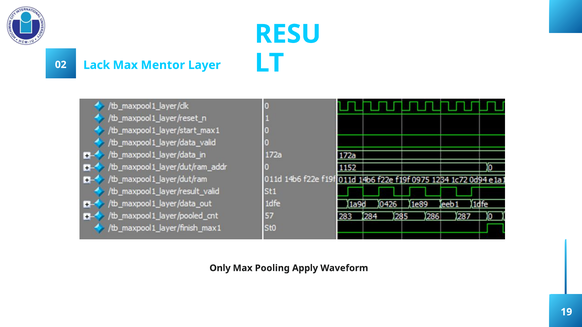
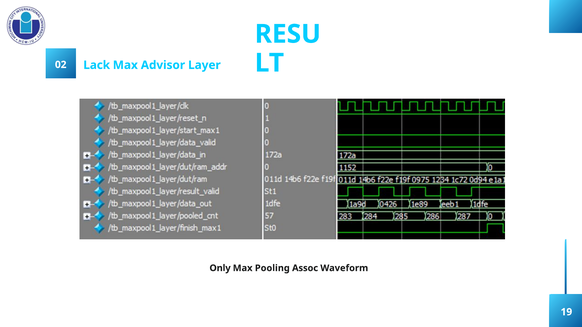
Mentor: Mentor -> Advisor
Apply: Apply -> Assoc
